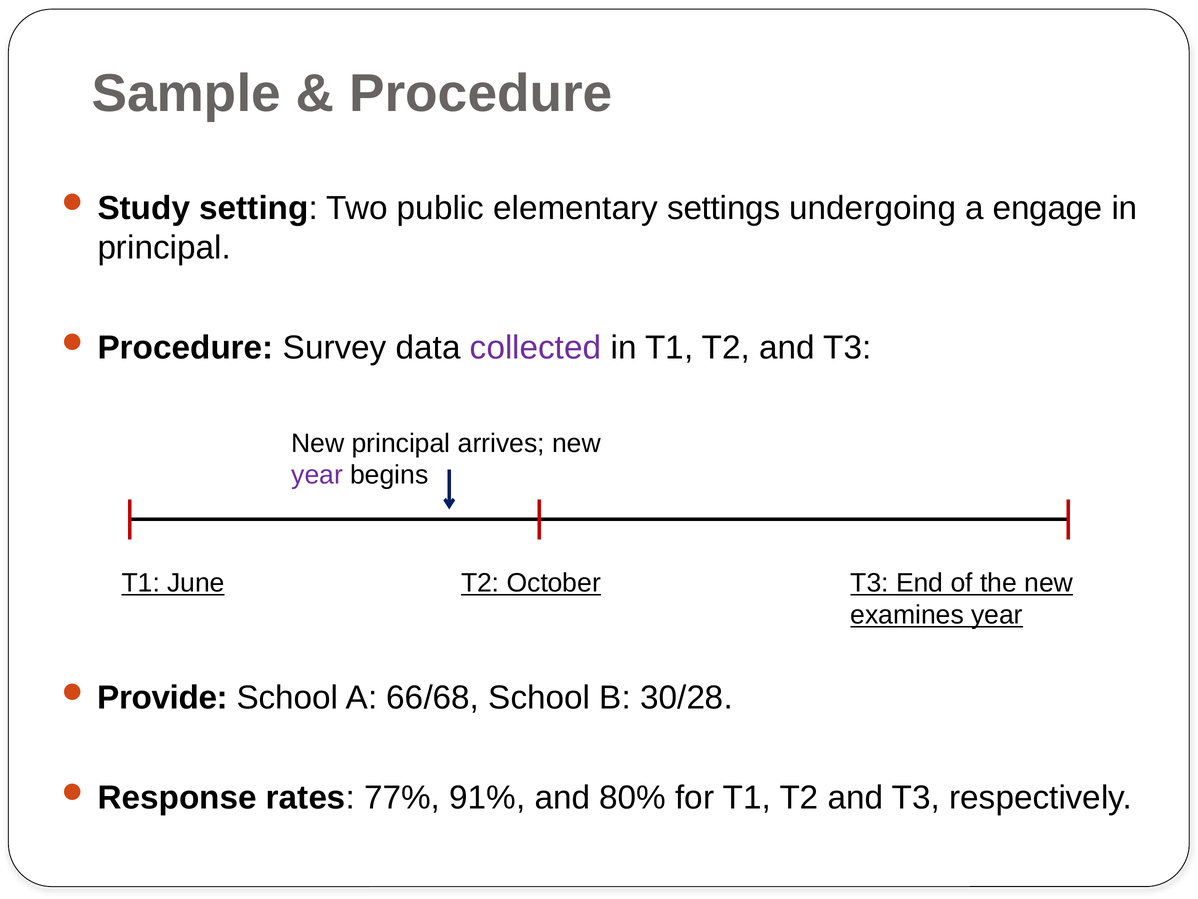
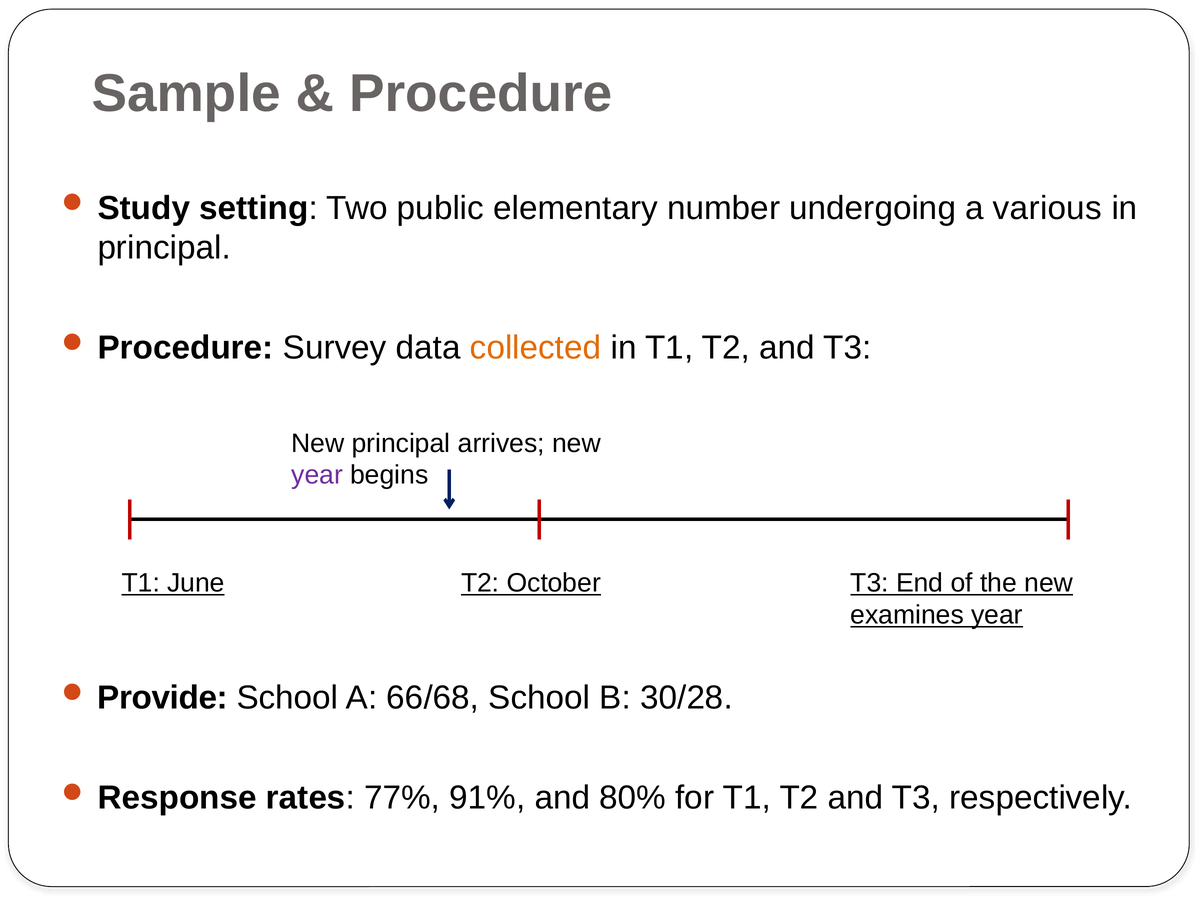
settings: settings -> number
engage: engage -> various
collected colour: purple -> orange
